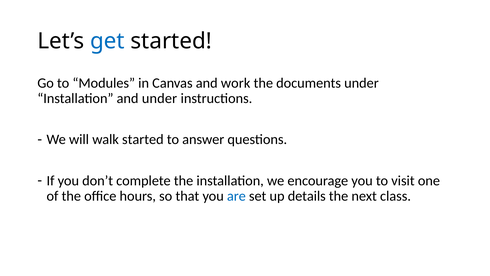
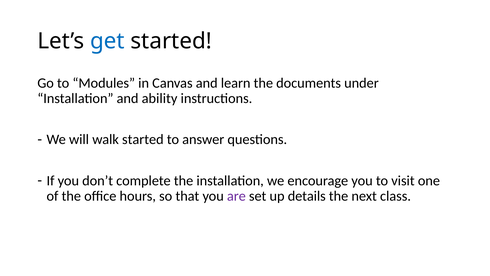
work: work -> learn
and under: under -> ability
are colour: blue -> purple
